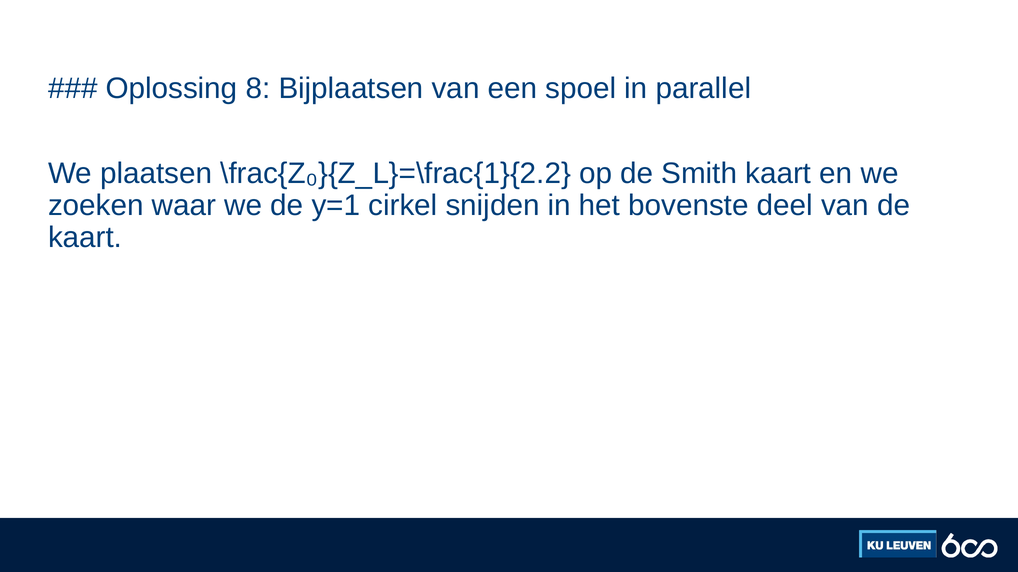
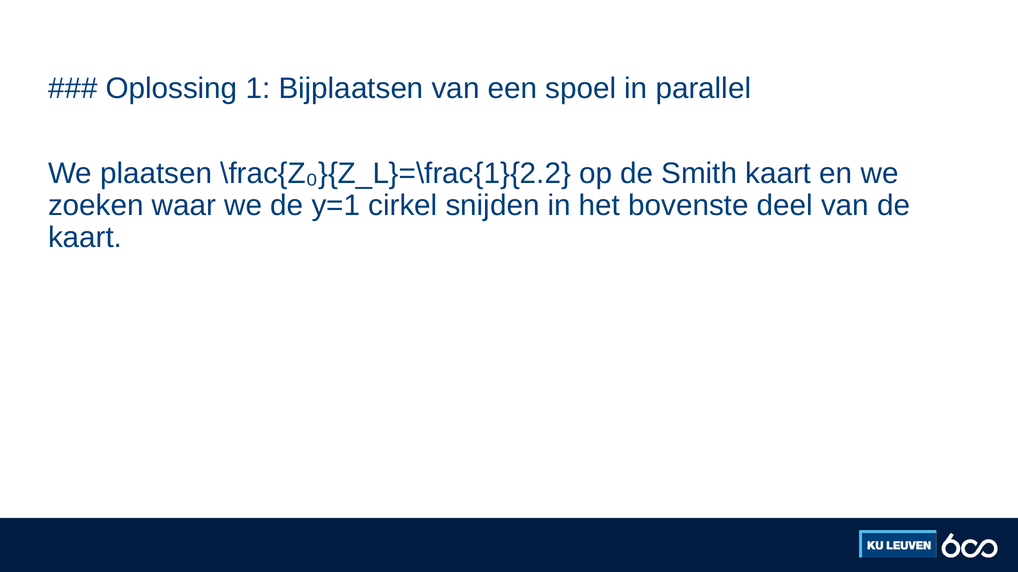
8: 8 -> 1
